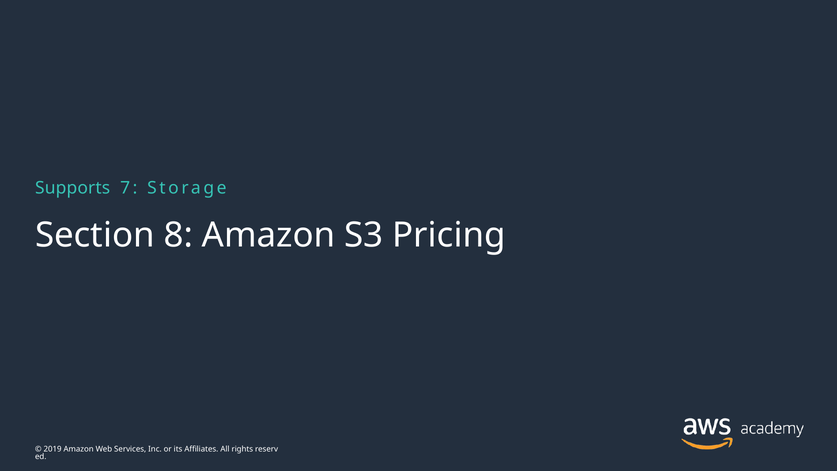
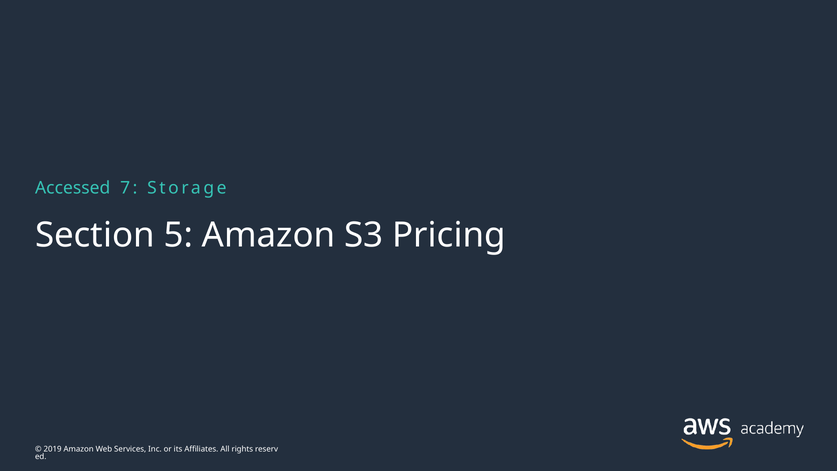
Supports: Supports -> Accessed
8: 8 -> 5
